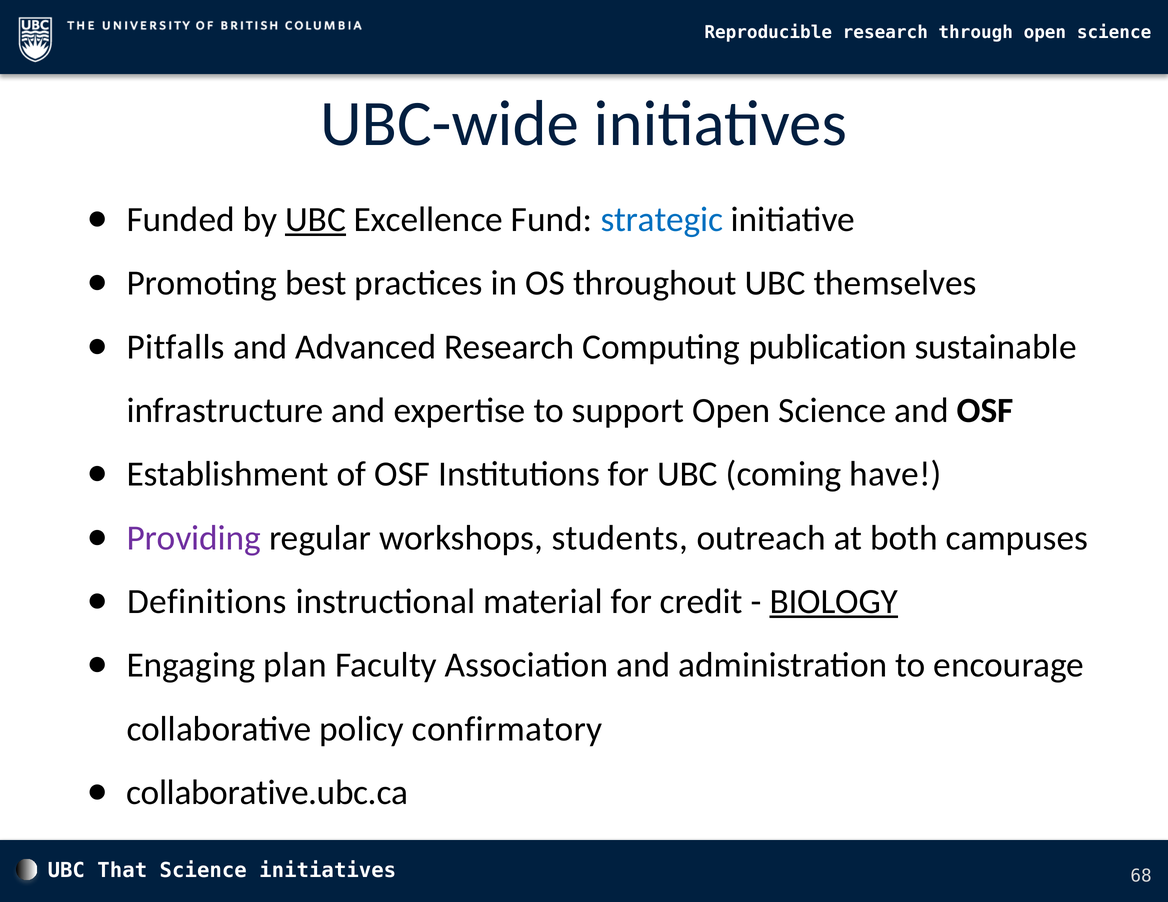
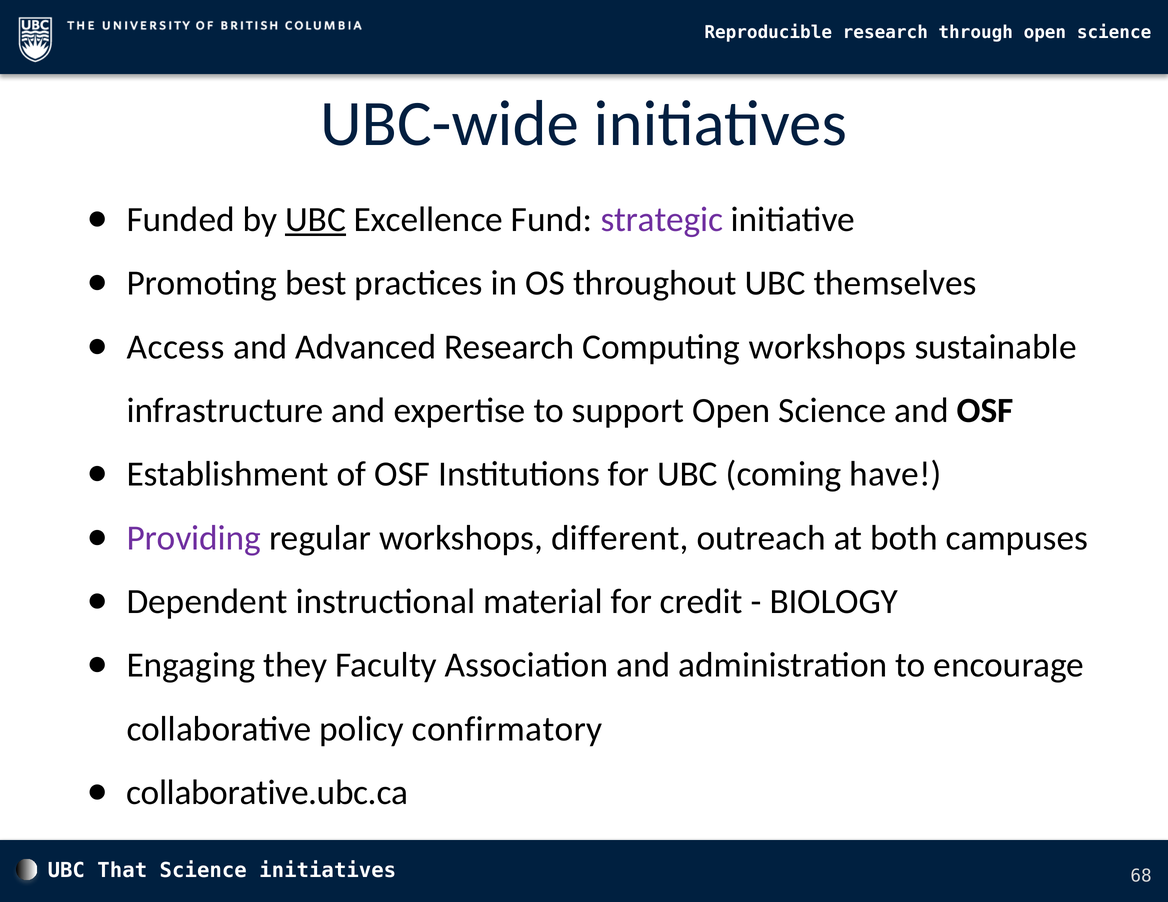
strategic colour: blue -> purple
Pitfalls: Pitfalls -> Access
Computing publication: publication -> workshops
students: students -> different
Definitions: Definitions -> Dependent
BIOLOGY underline: present -> none
plan: plan -> they
